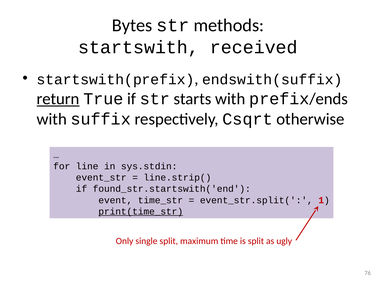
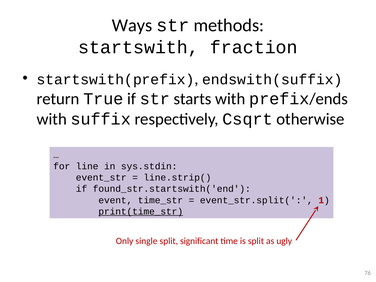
Bytes: Bytes -> Ways
received: received -> fraction
return underline: present -> none
maximum: maximum -> significant
